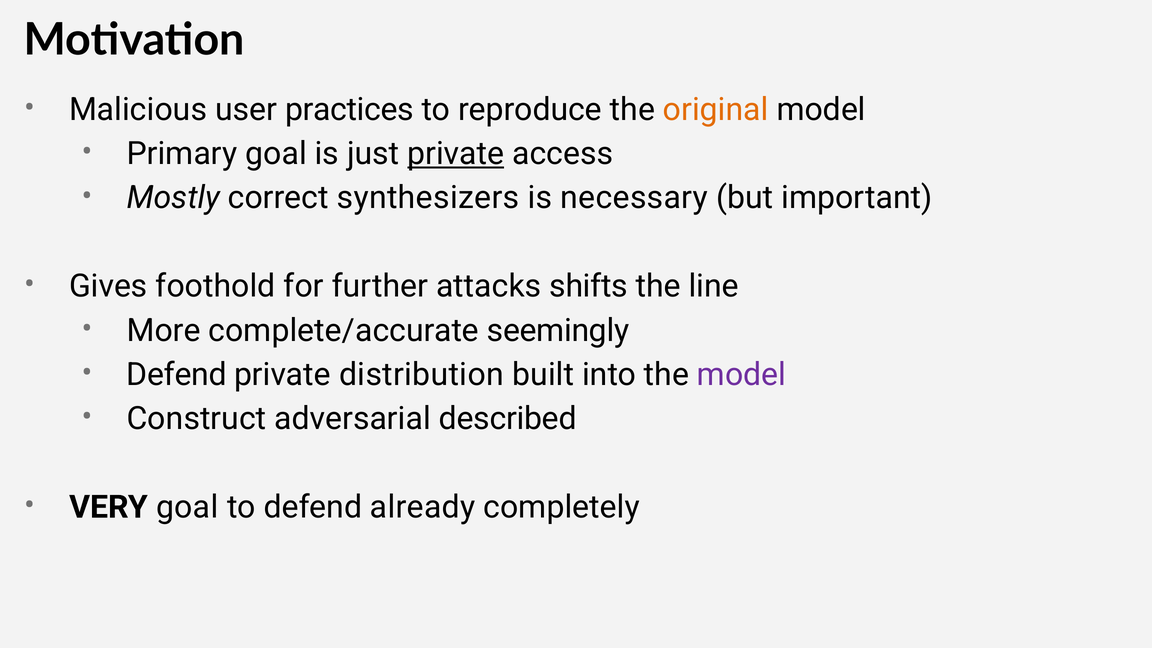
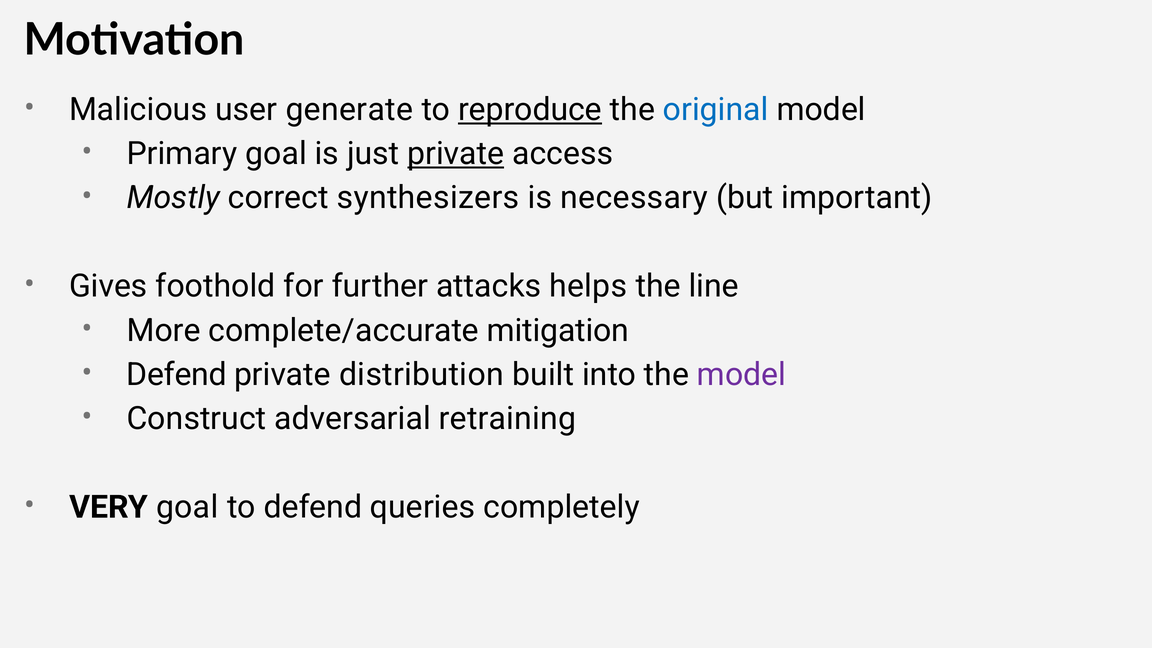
practices: practices -> generate
reproduce underline: none -> present
original colour: orange -> blue
shifts: shifts -> helps
seemingly: seemingly -> mitigation
described: described -> retraining
already: already -> queries
